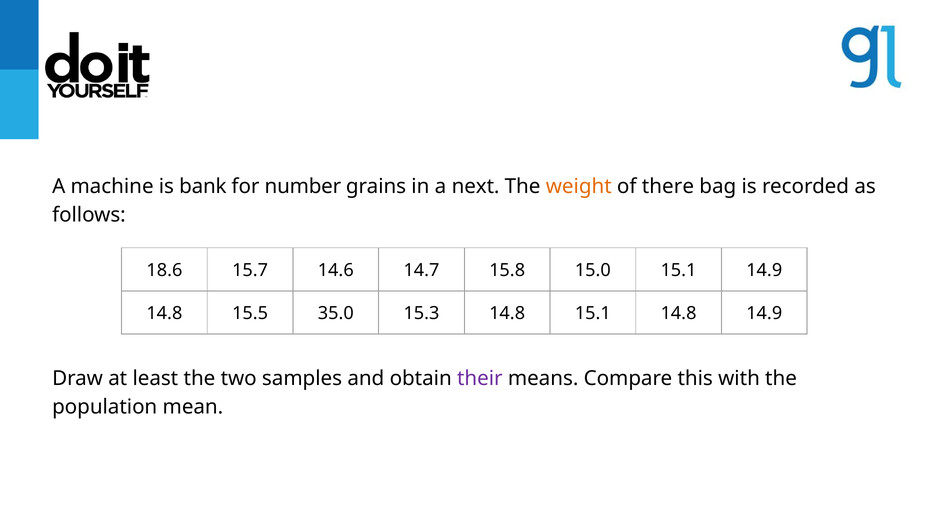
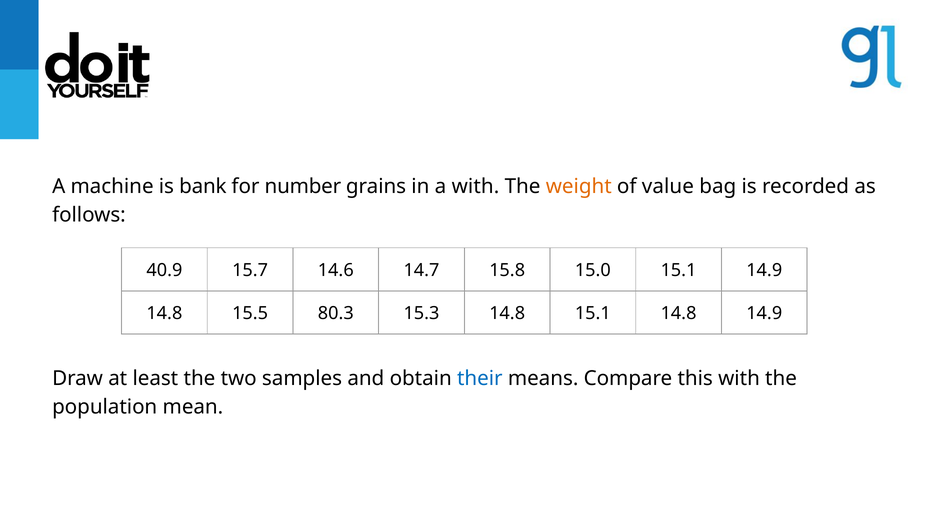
a next: next -> with
there: there -> value
18.6: 18.6 -> 40.9
35.0: 35.0 -> 80.3
their colour: purple -> blue
